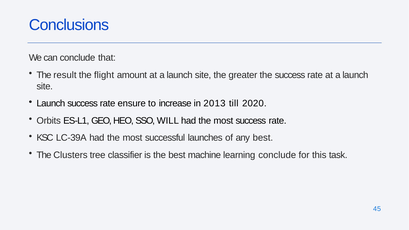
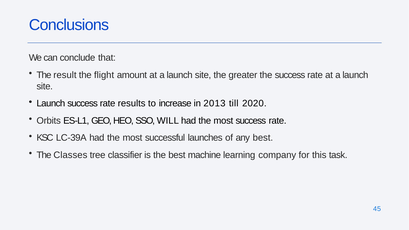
ensure: ensure -> results
Clusters: Clusters -> Classes
learning conclude: conclude -> company
